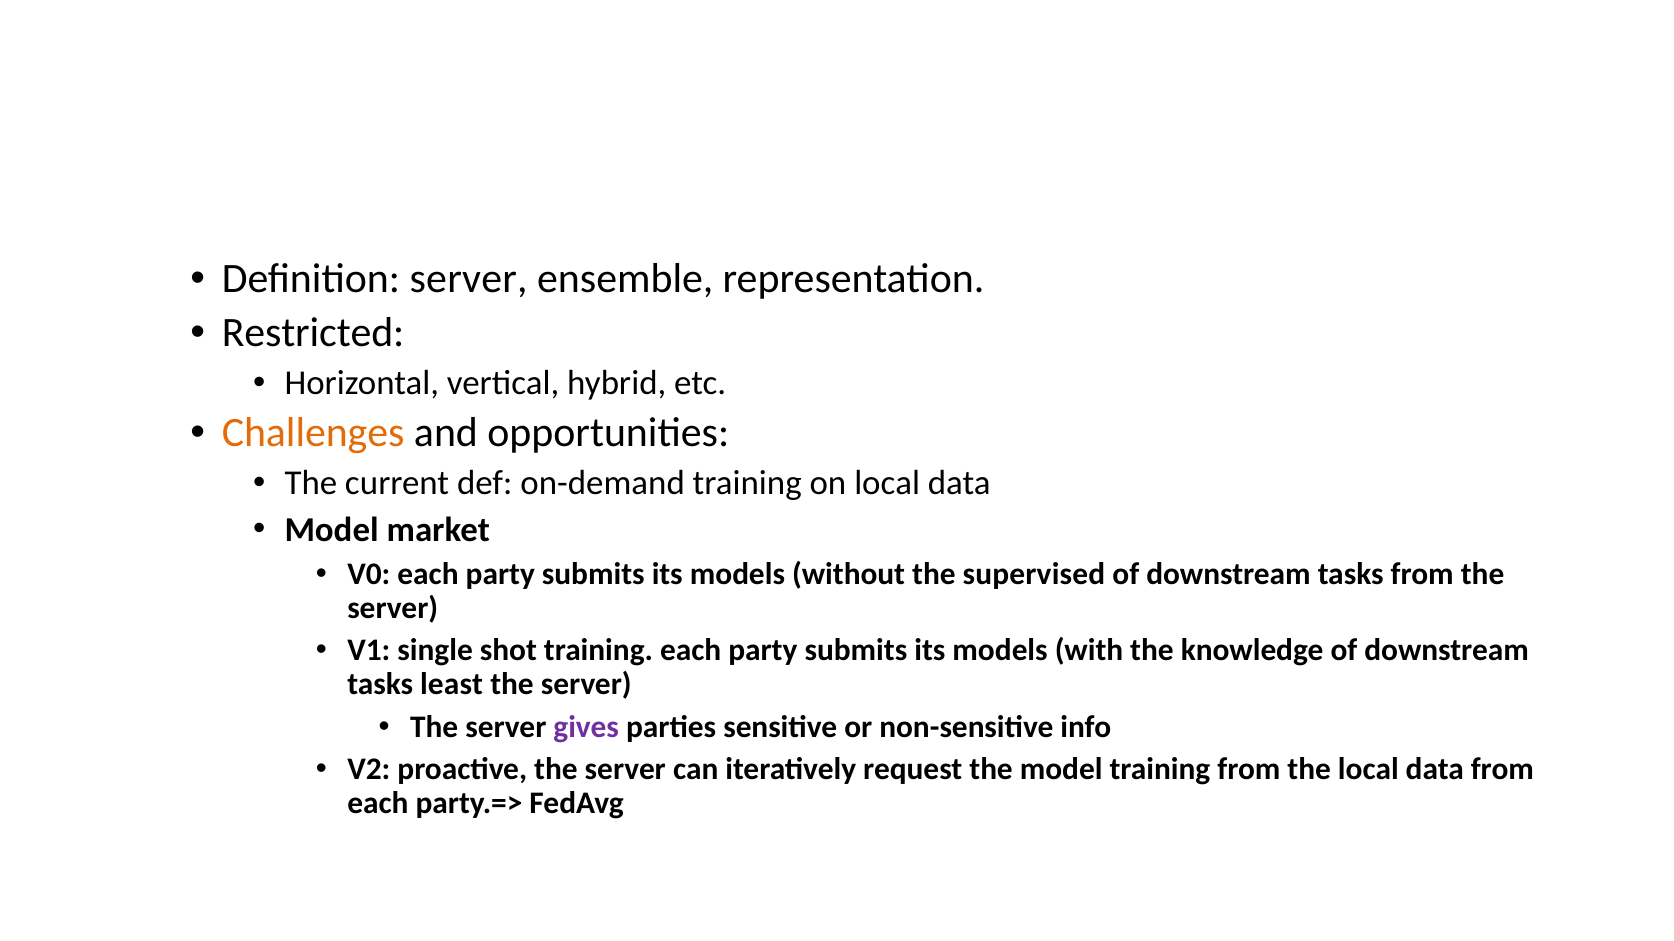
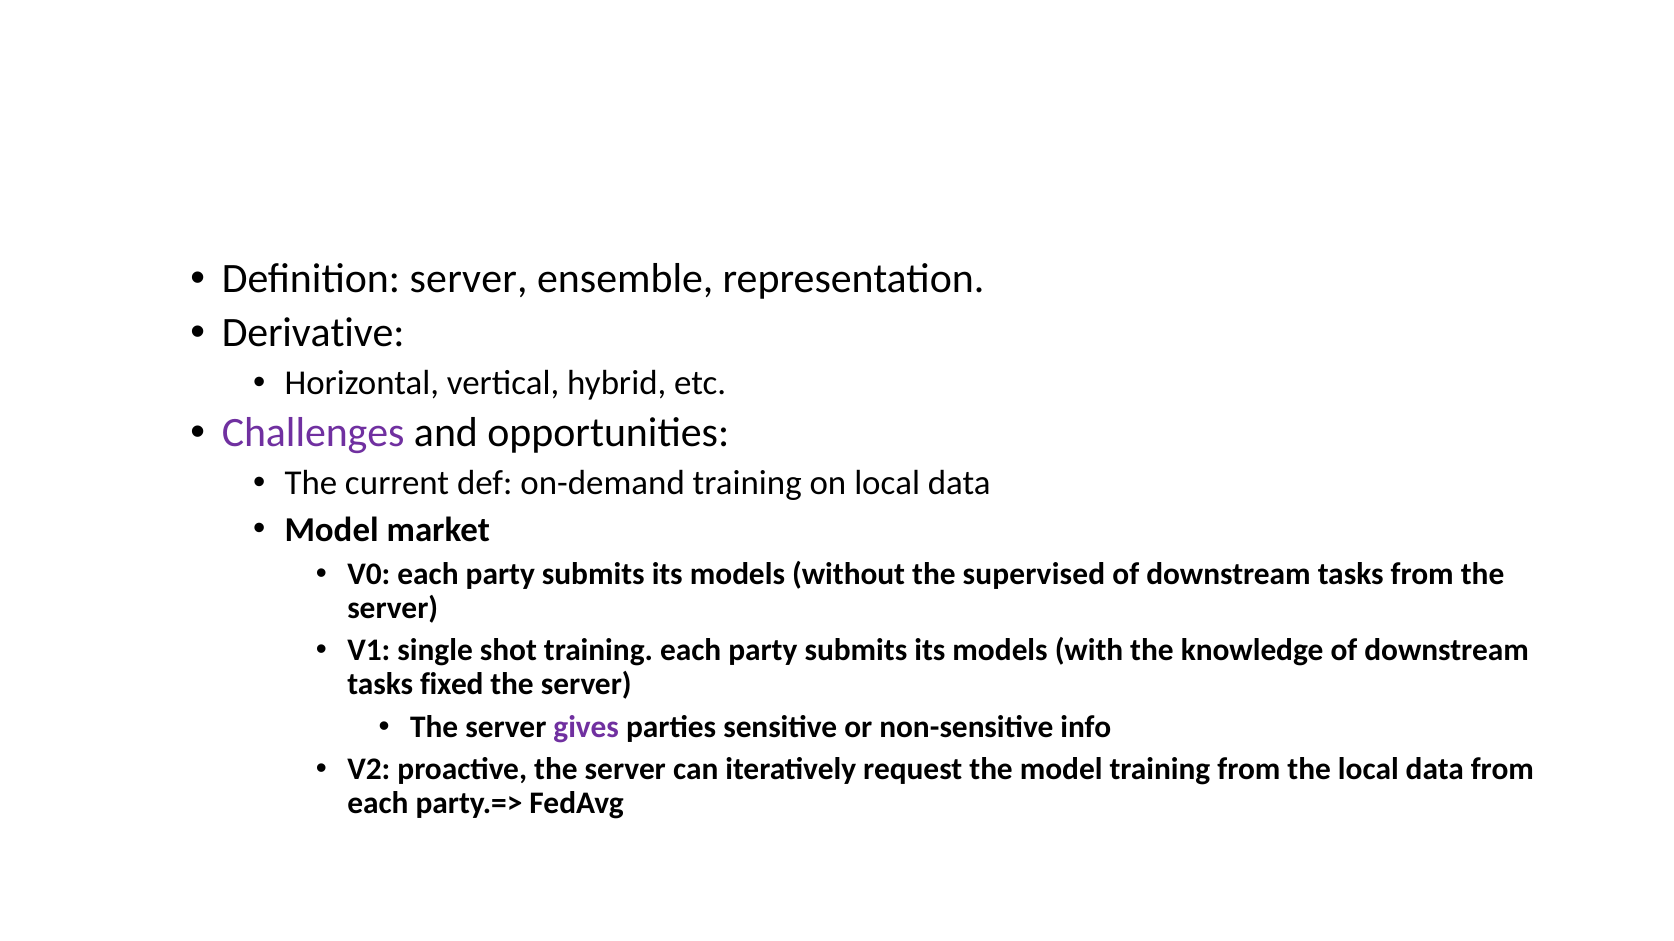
Restricted: Restricted -> Derivative
Challenges colour: orange -> purple
least: least -> fixed
